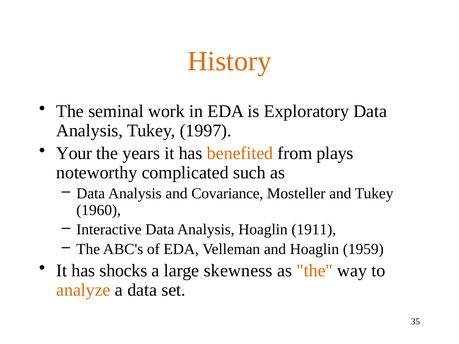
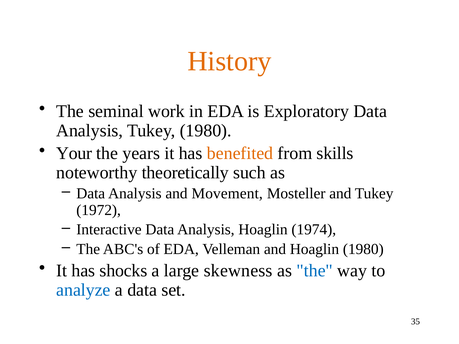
Tukey 1997: 1997 -> 1980
plays: plays -> skills
complicated: complicated -> theoretically
Covariance: Covariance -> Movement
1960: 1960 -> 1972
1911: 1911 -> 1974
Hoaglin 1959: 1959 -> 1980
the at (315, 271) colour: orange -> blue
analyze colour: orange -> blue
